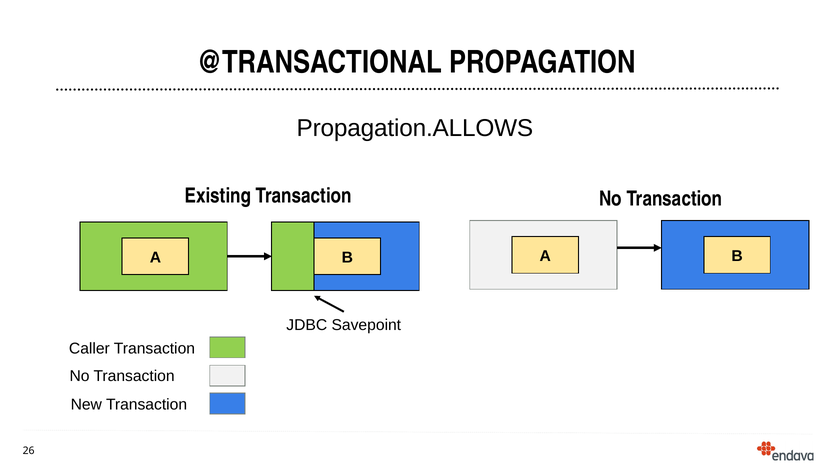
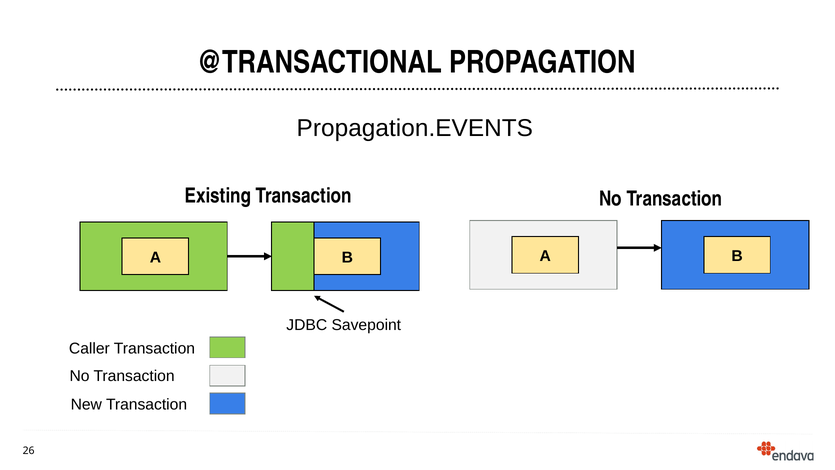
Propagation.ALLOWS: Propagation.ALLOWS -> Propagation.EVENTS
